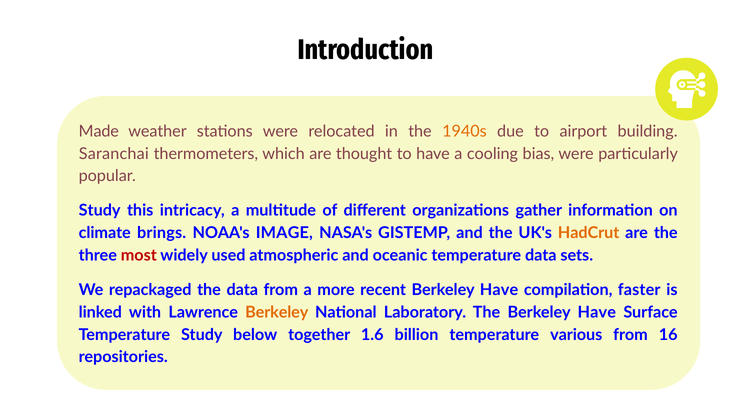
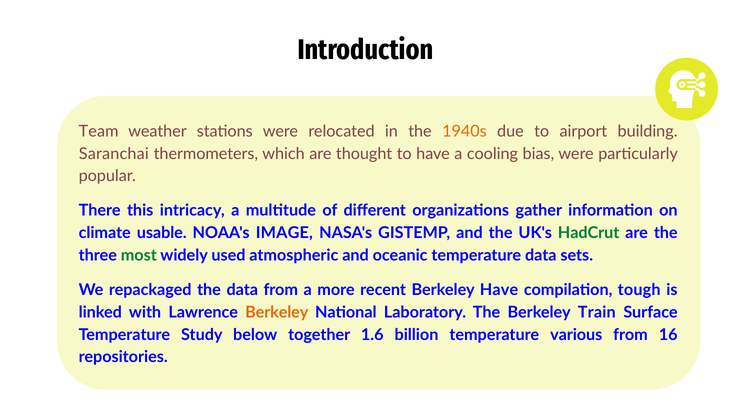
Made: Made -> Team
Study at (100, 211): Study -> There
brings: brings -> usable
HadCrut colour: orange -> green
most colour: red -> green
faster: faster -> tough
The Berkeley Have: Have -> Train
